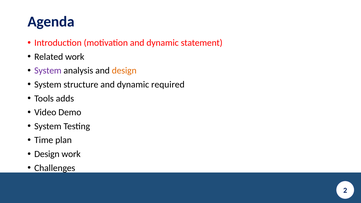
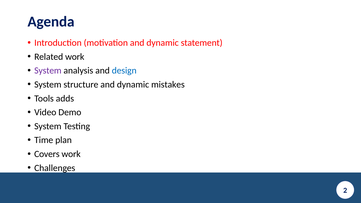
design at (124, 71) colour: orange -> blue
required: required -> mistakes
Design at (47, 154): Design -> Covers
